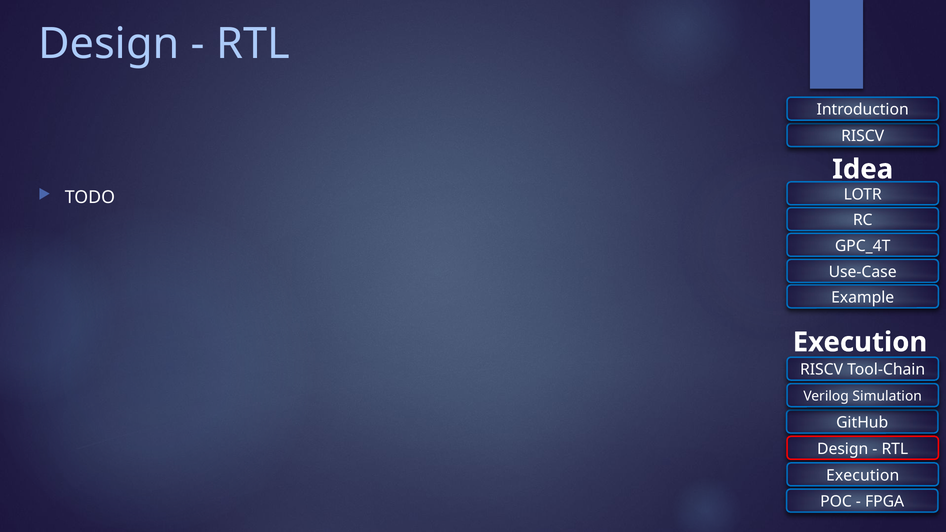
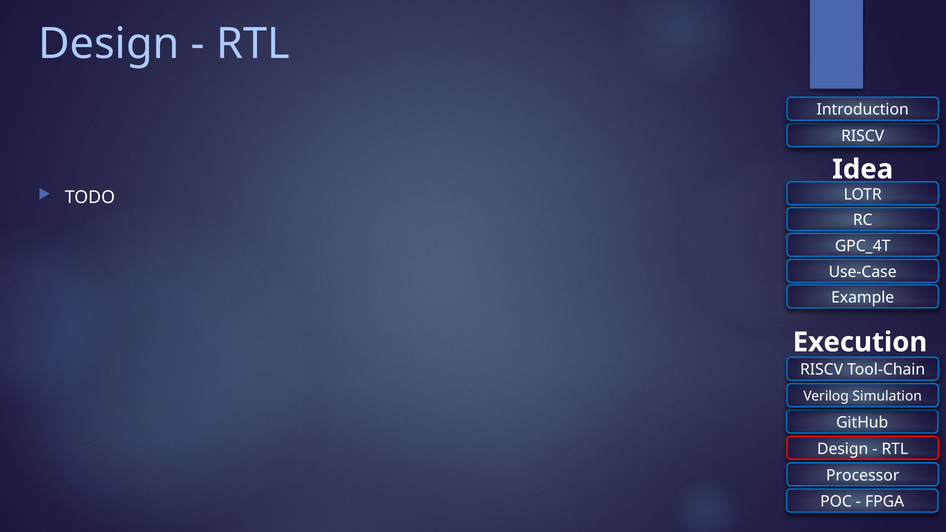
Execution at (863, 476): Execution -> Processor
